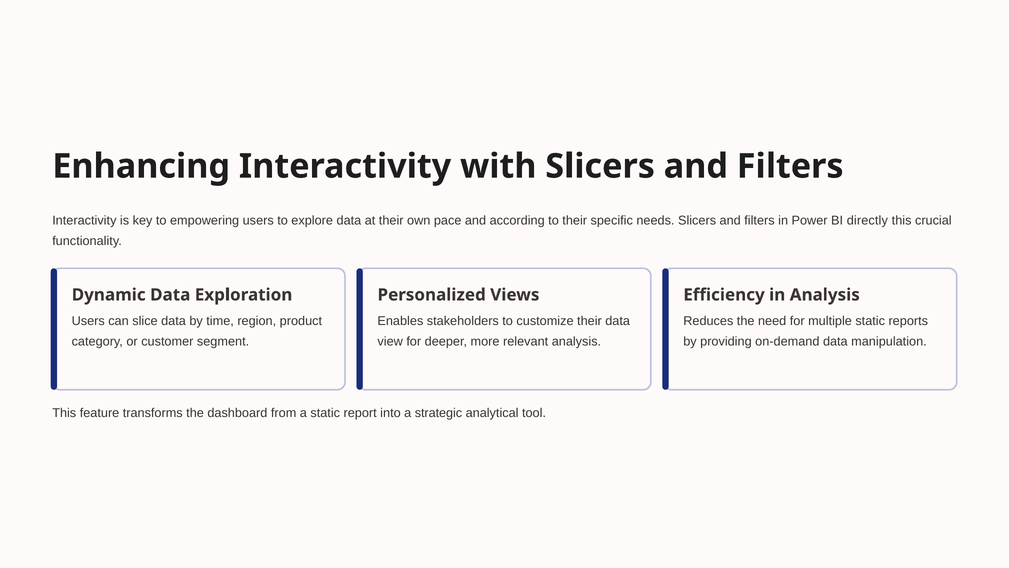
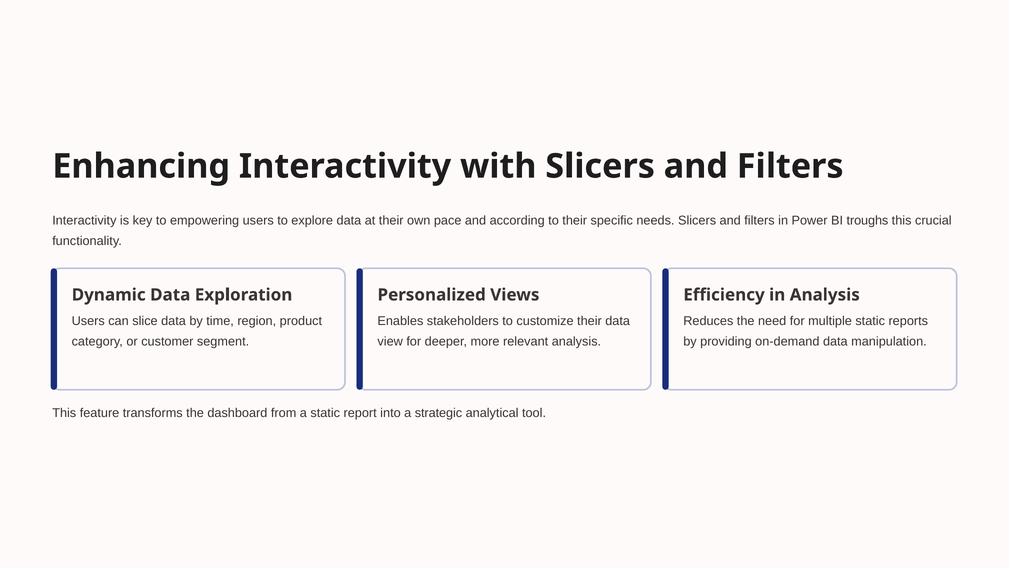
directly: directly -> troughs
